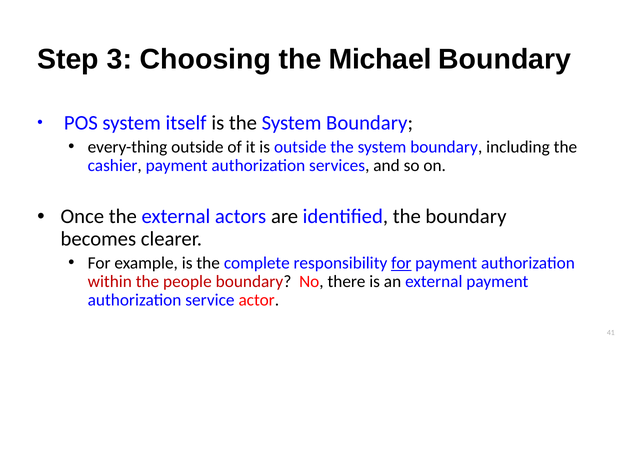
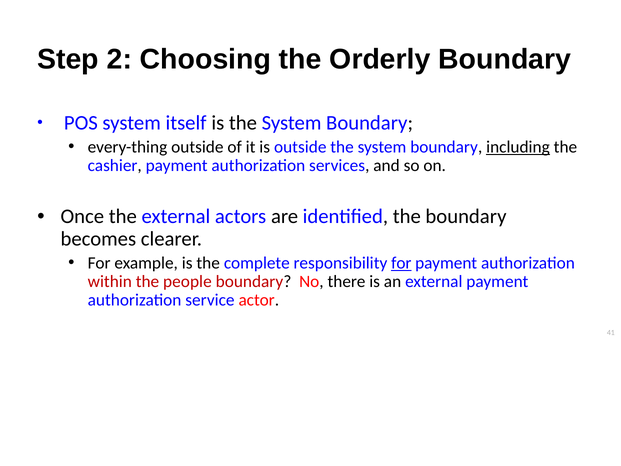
3: 3 -> 2
Michael: Michael -> Orderly
including underline: none -> present
